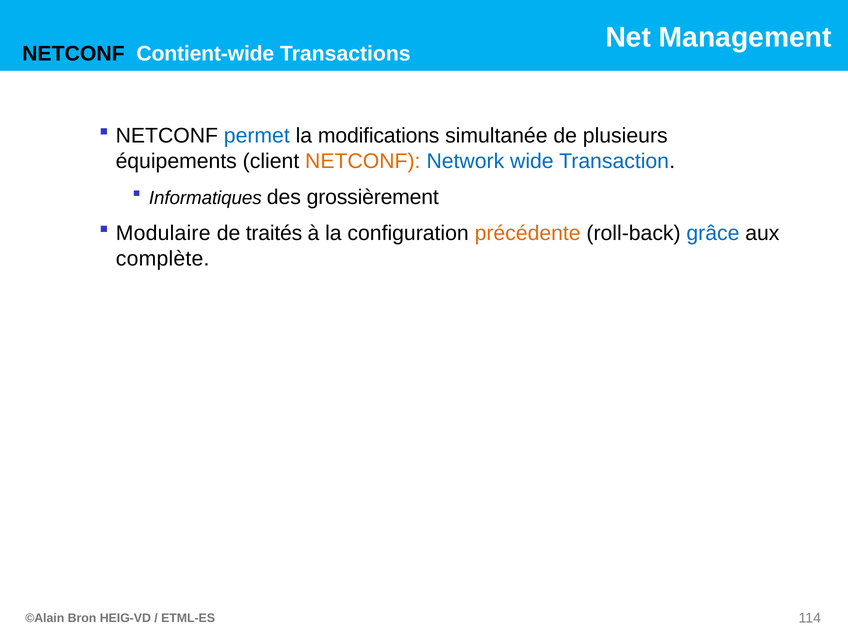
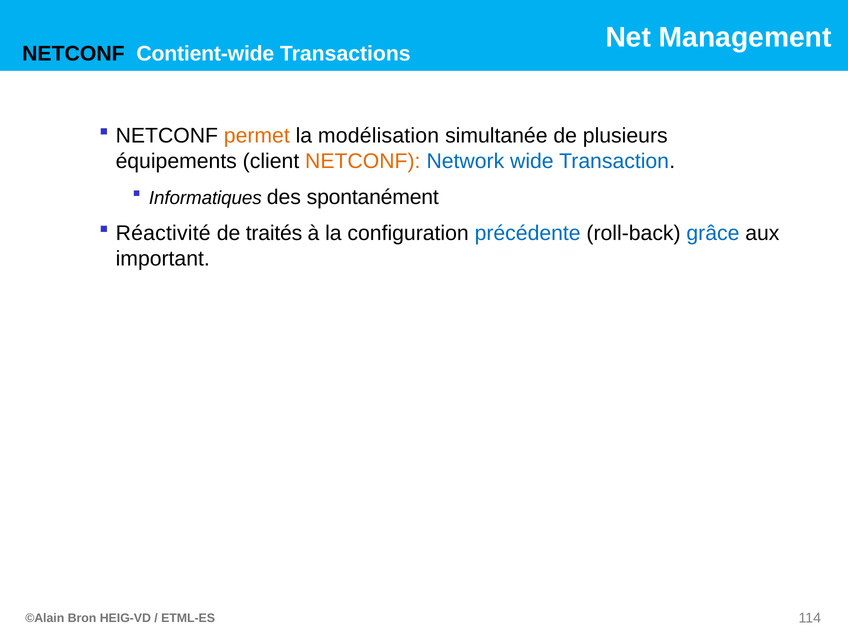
permet colour: blue -> orange
modifications: modifications -> modélisation
grossièrement: grossièrement -> spontanément
Modulaire: Modulaire -> Réactivité
précédente colour: orange -> blue
complète: complète -> important
